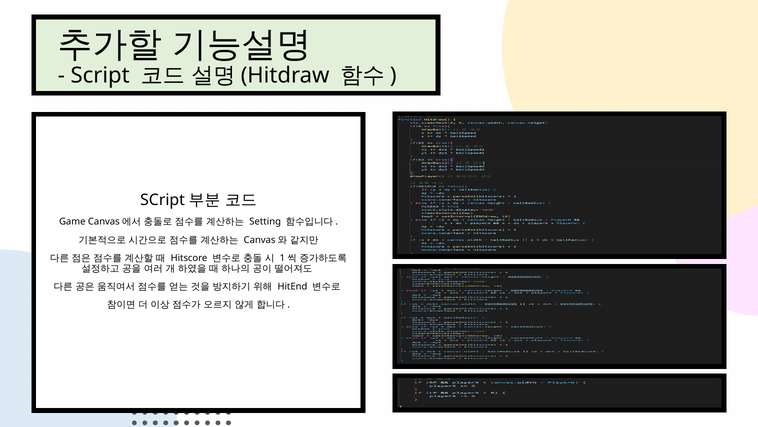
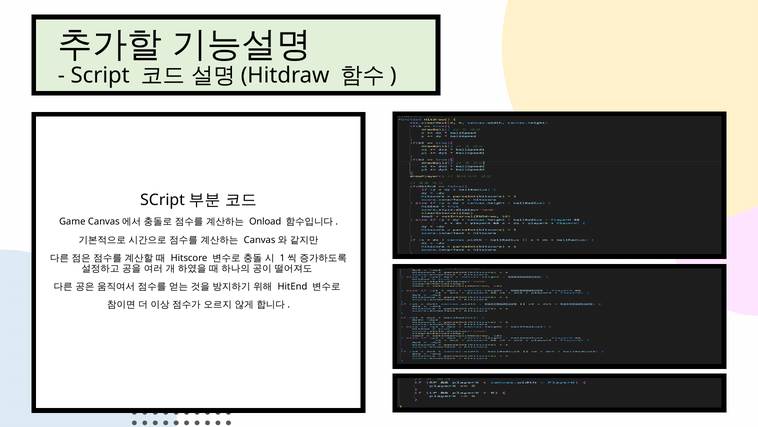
Setting: Setting -> Onload
